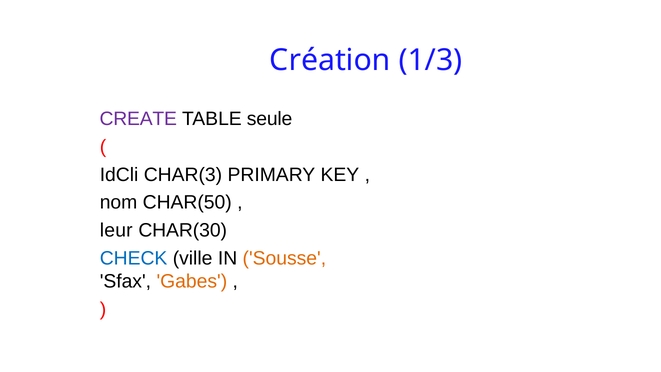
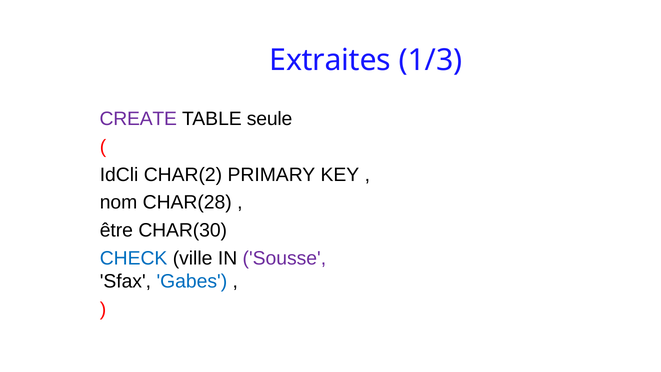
Création: Création -> Extraites
CHAR(3: CHAR(3 -> CHAR(2
CHAR(50: CHAR(50 -> CHAR(28
leur: leur -> être
Sousse colour: orange -> purple
Gabes colour: orange -> blue
